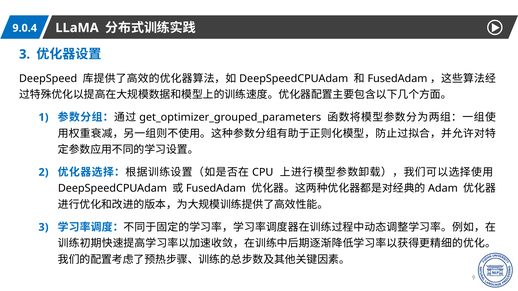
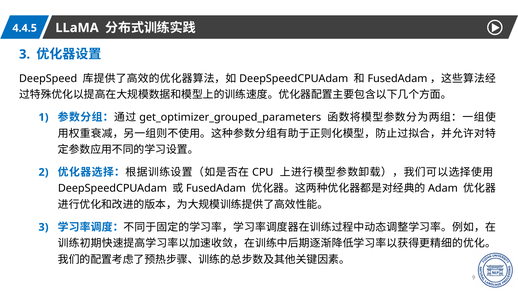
9.0.4: 9.0.4 -> 4.4.5
